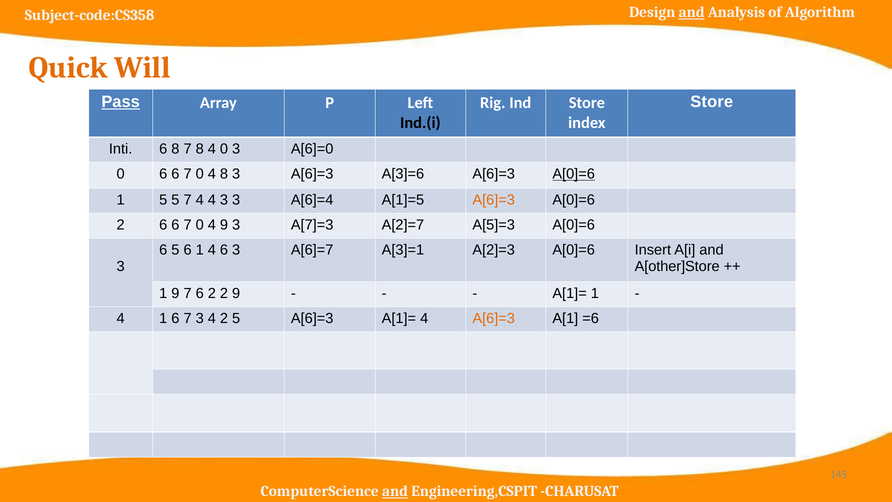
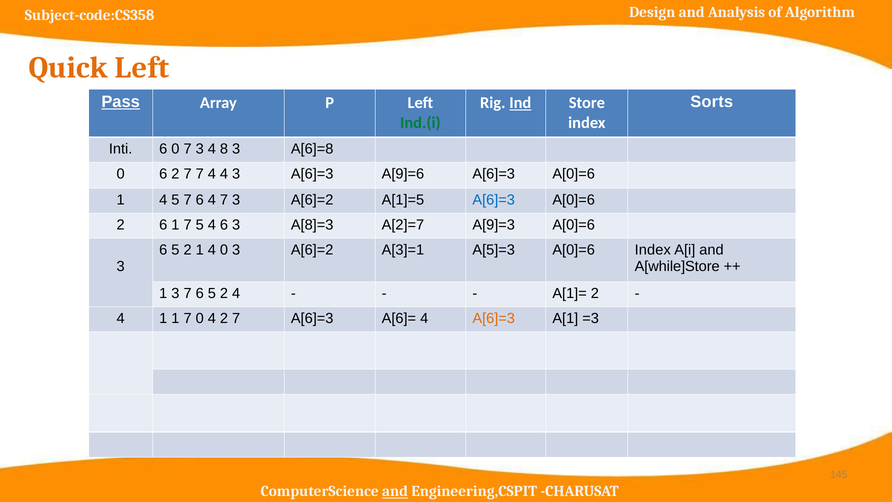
and at (692, 12) underline: present -> none
Quick Will: Will -> Left
Store at (712, 102): Store -> Sorts
Ind underline: none -> present
Ind.(i colour: black -> green
6 8: 8 -> 0
8 at (200, 149): 8 -> 3
4 0: 0 -> 8
A[6]=0: A[6]=0 -> A[6]=8
0 6 6: 6 -> 2
0 at (200, 174): 0 -> 7
4 8: 8 -> 4
A[3]=6: A[3]=6 -> A[9]=6
A[0]=6 at (574, 174) underline: present -> none
5 at (163, 200): 5 -> 4
5 7 4: 4 -> 6
4 3: 3 -> 7
A[6]=4 at (312, 200): A[6]=4 -> A[6]=2
A[6]=3 at (494, 200) colour: orange -> blue
2 6 6: 6 -> 1
0 at (200, 225): 0 -> 5
4 9: 9 -> 6
A[7]=3: A[7]=3 -> A[8]=3
A[5]=3: A[5]=3 -> A[9]=3
6 at (188, 250): 6 -> 2
4 6: 6 -> 0
A[6]=7 at (312, 250): A[6]=7 -> A[6]=2
A[2]=3: A[2]=3 -> A[5]=3
A[0]=6 Insert: Insert -> Index
A[other]Store: A[other]Store -> A[while]Store
1 9: 9 -> 3
7 6 2: 2 -> 5
2 9: 9 -> 4
A[1]= 1: 1 -> 2
1 6: 6 -> 1
7 3: 3 -> 0
4 2 5: 5 -> 7
A[6]=3 A[1]=: A[1]= -> A[6]=
=6: =6 -> =3
